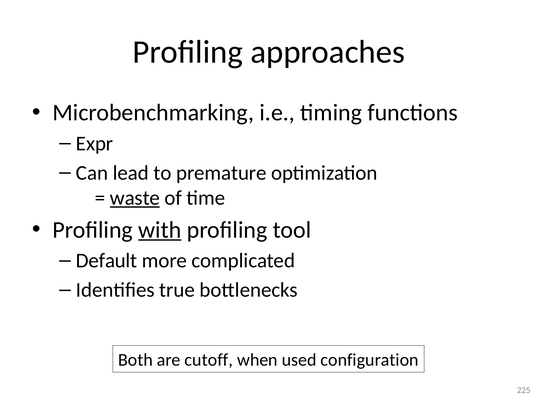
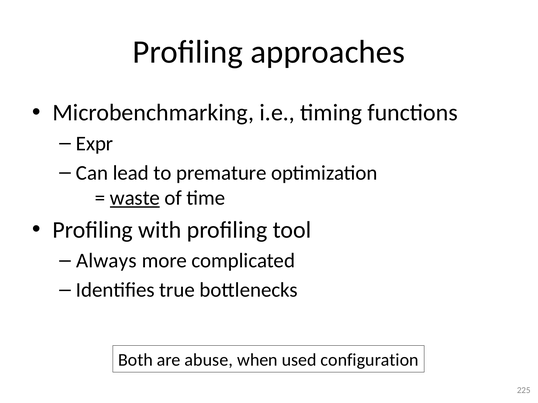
with underline: present -> none
Default: Default -> Always
cutoff: cutoff -> abuse
